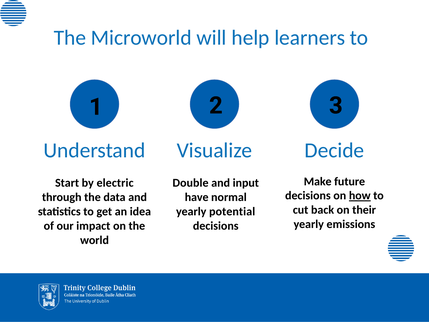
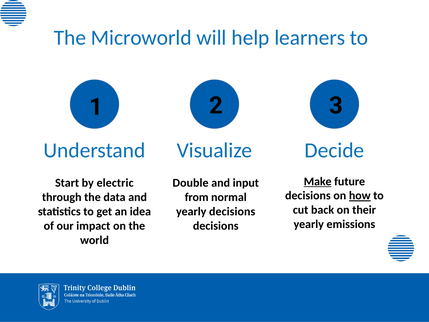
Make underline: none -> present
have: have -> from
yearly potential: potential -> decisions
